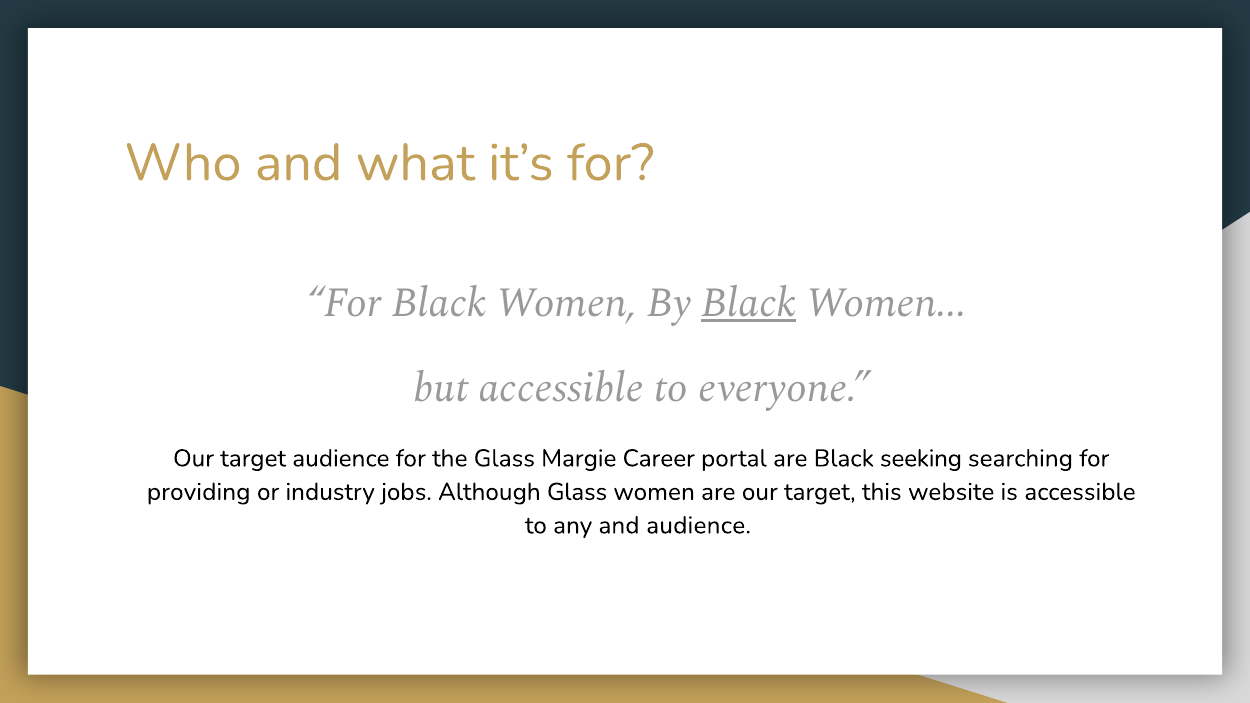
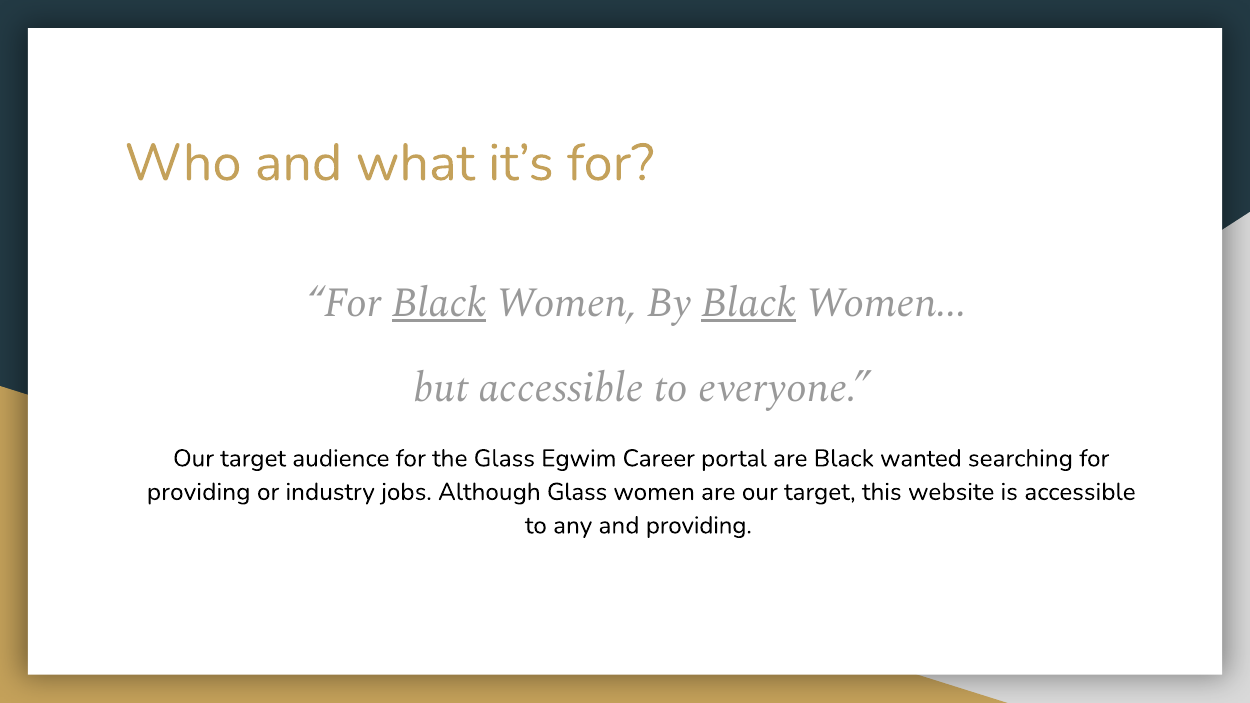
Black at (439, 303) underline: none -> present
Margie: Margie -> Egwim
seeking: seeking -> wanted
and audience: audience -> providing
